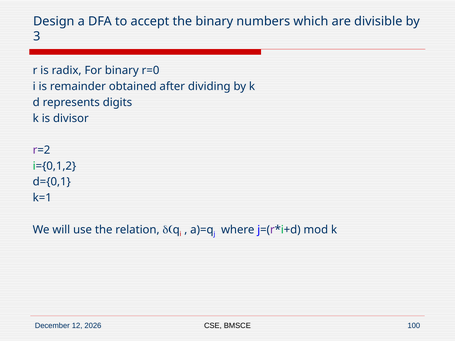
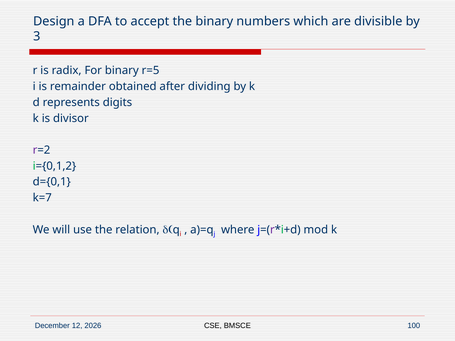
r=0: r=0 -> r=5
k=1: k=1 -> k=7
